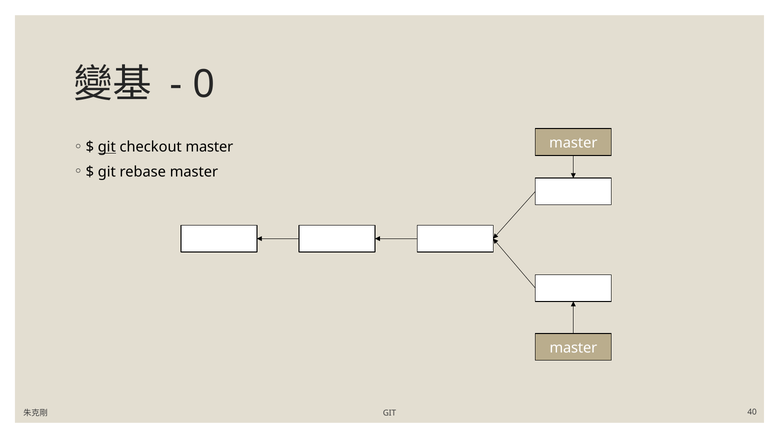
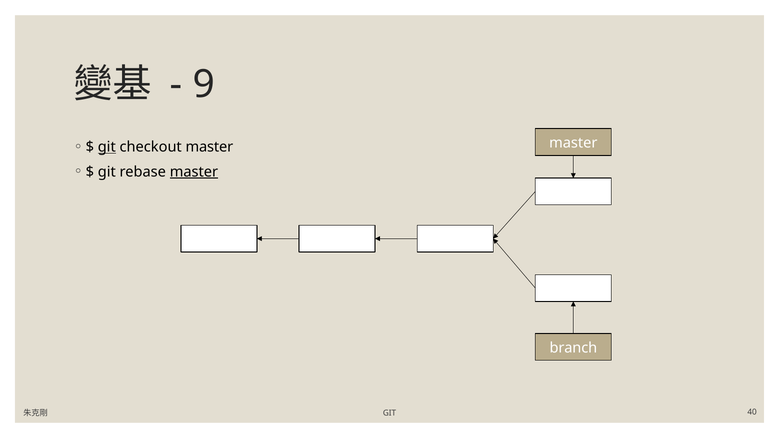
0: 0 -> 9
master at (194, 172) underline: none -> present
master at (573, 348): master -> branch
